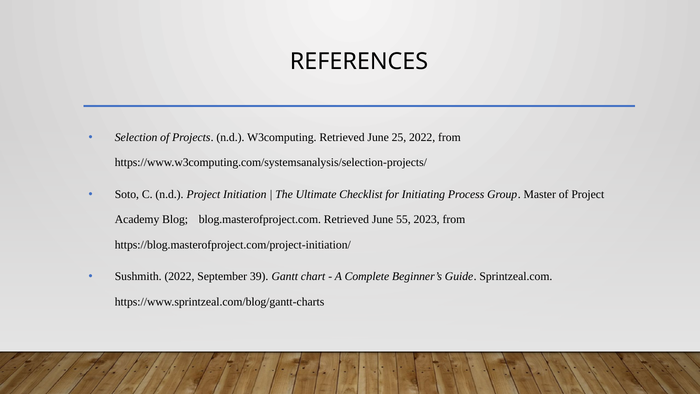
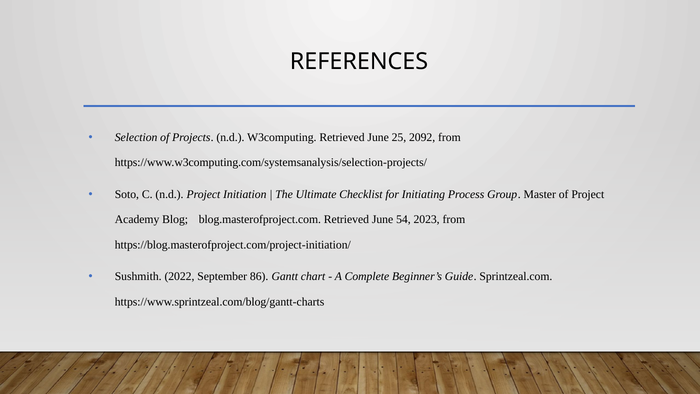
25 2022: 2022 -> 2092
55: 55 -> 54
39: 39 -> 86
